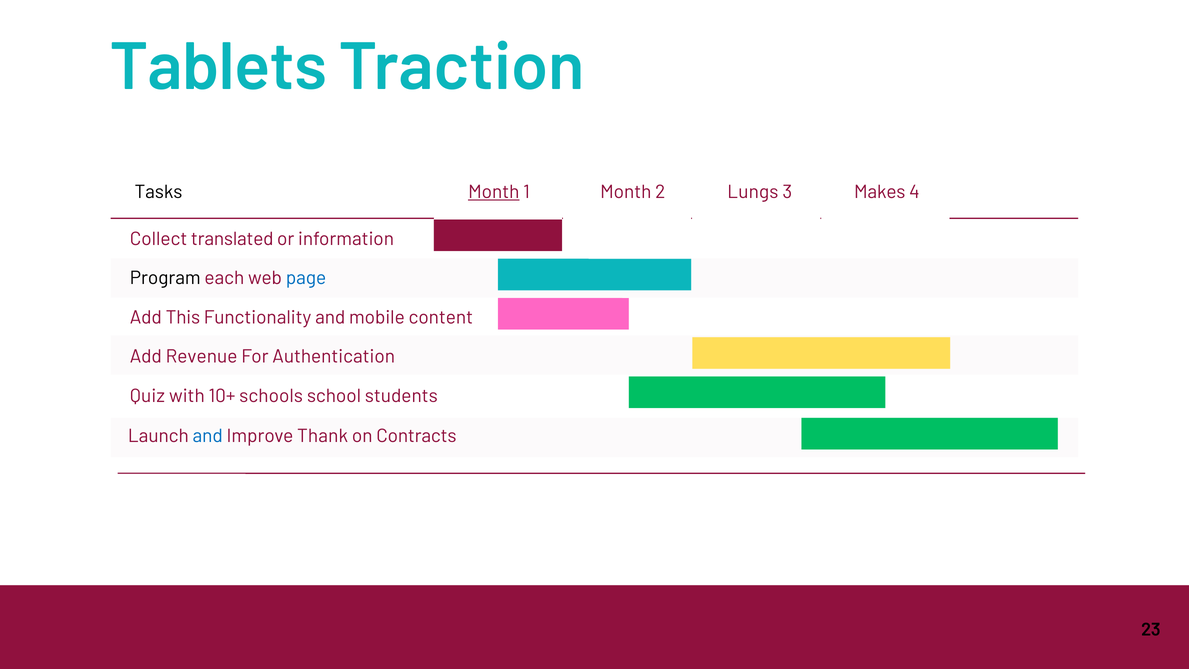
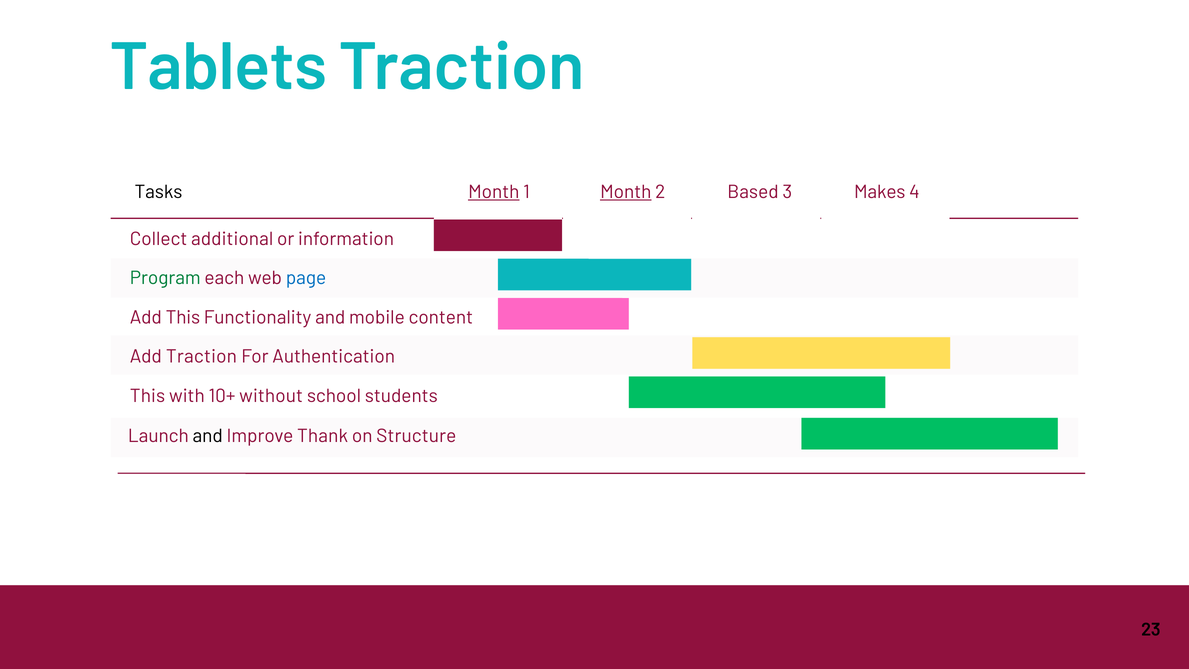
Month at (626, 192) underline: none -> present
Lungs: Lungs -> Based
translated: translated -> additional
Program colour: black -> green
Add Revenue: Revenue -> Traction
Quiz at (147, 396): Quiz -> This
schools: schools -> without
and at (208, 436) colour: blue -> black
Contracts: Contracts -> Structure
